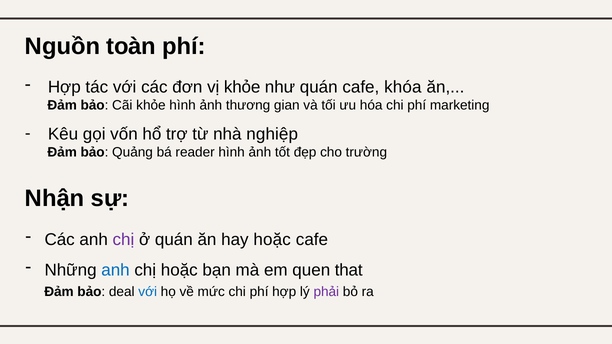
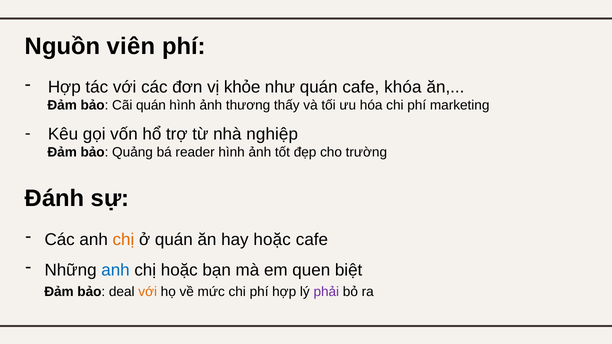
toàn: toàn -> viên
Cãi khỏe: khỏe -> quán
gian: gian -> thấy
Nhận: Nhận -> Đánh
chị at (123, 240) colour: purple -> orange
that: that -> biệt
với at (148, 292) colour: blue -> orange
